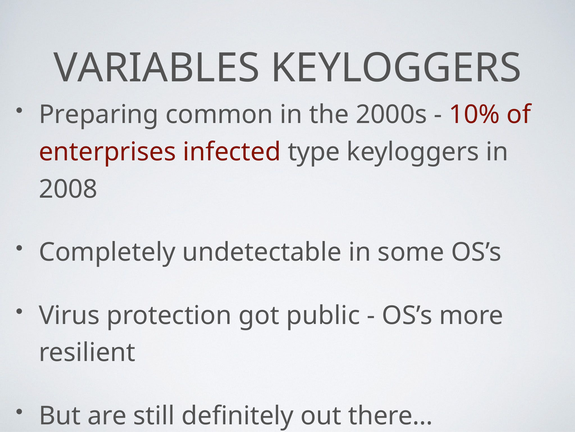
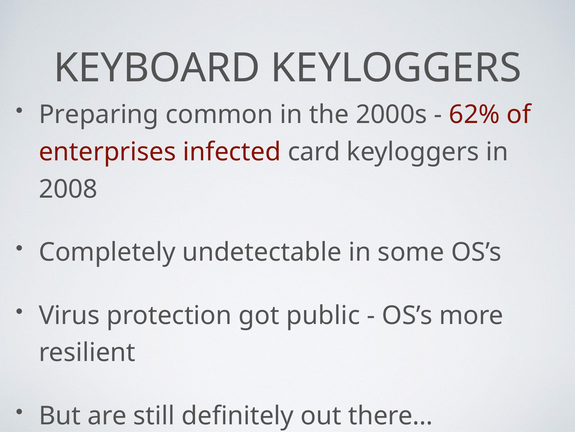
VARIABLES: VARIABLES -> KEYBOARD
10%: 10% -> 62%
type: type -> card
